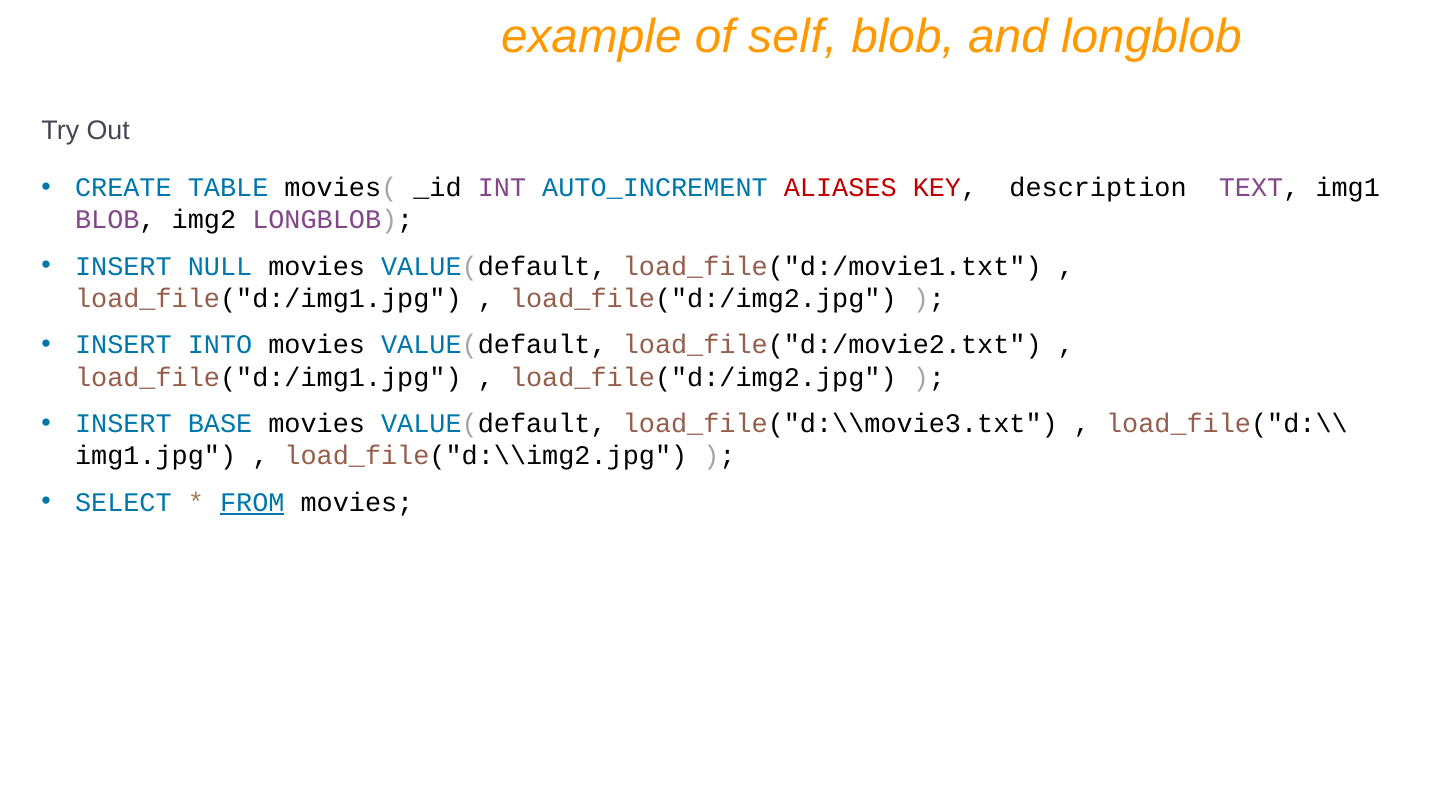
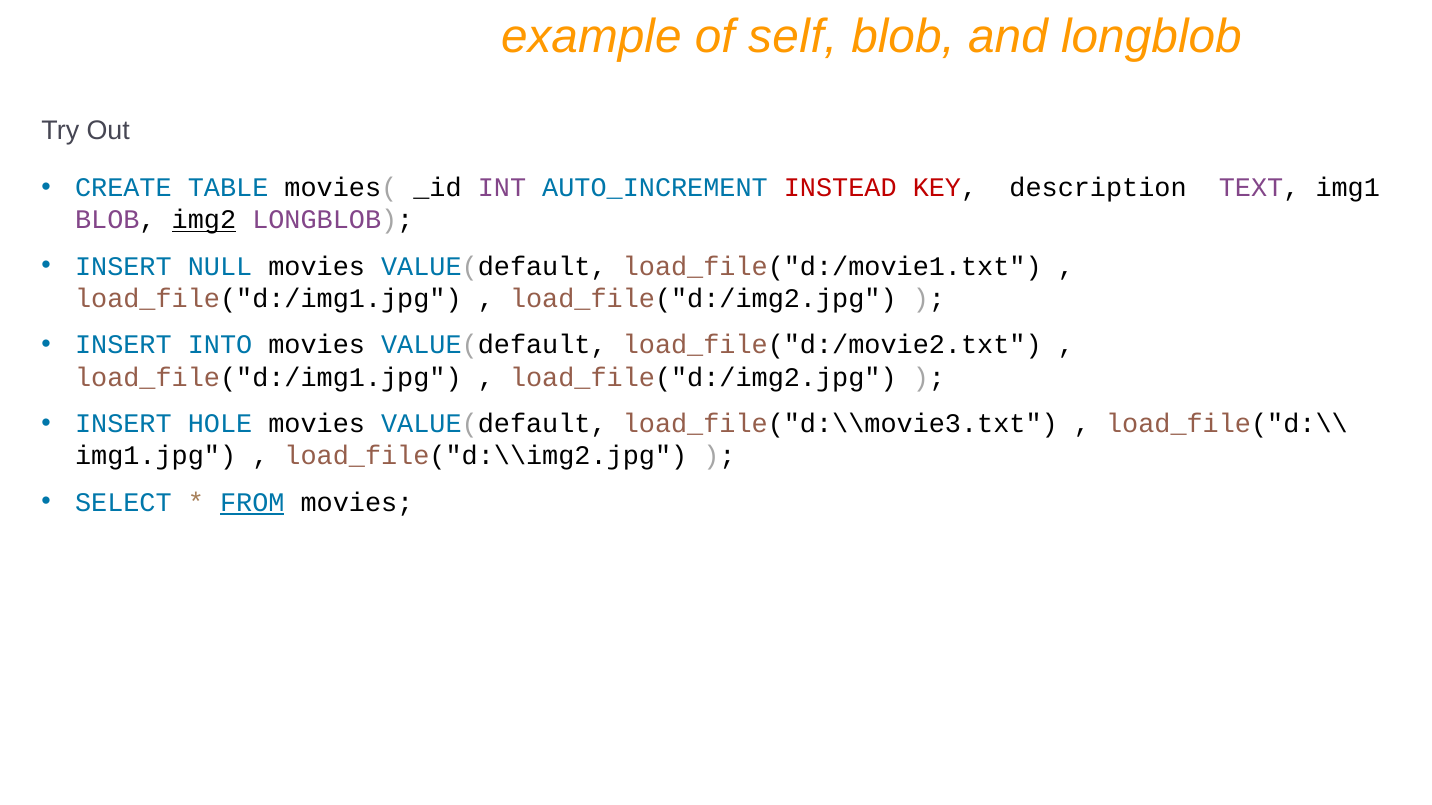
ALIASES: ALIASES -> INSTEAD
img2 underline: none -> present
BASE: BASE -> HOLE
